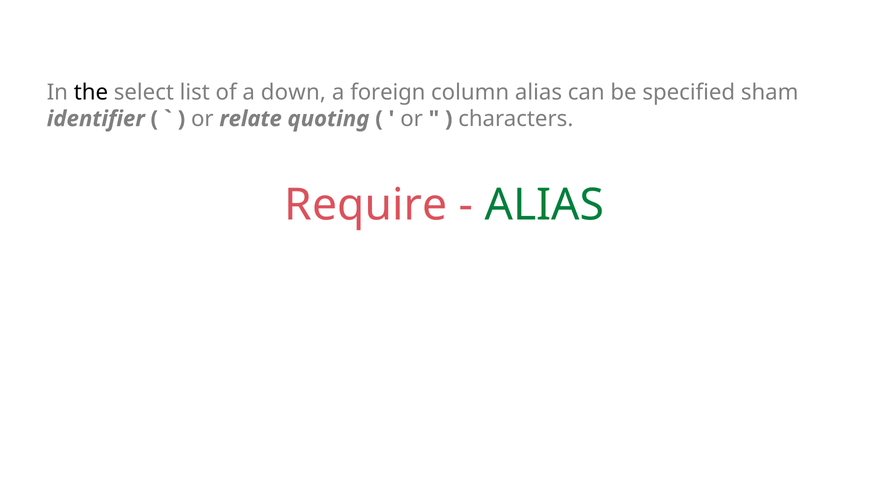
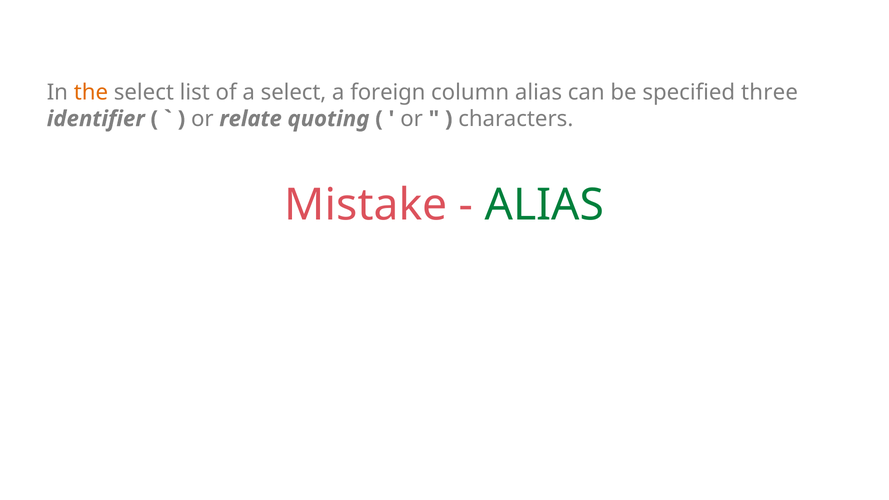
the colour: black -> orange
a down: down -> select
sham: sham -> three
Require: Require -> Mistake
